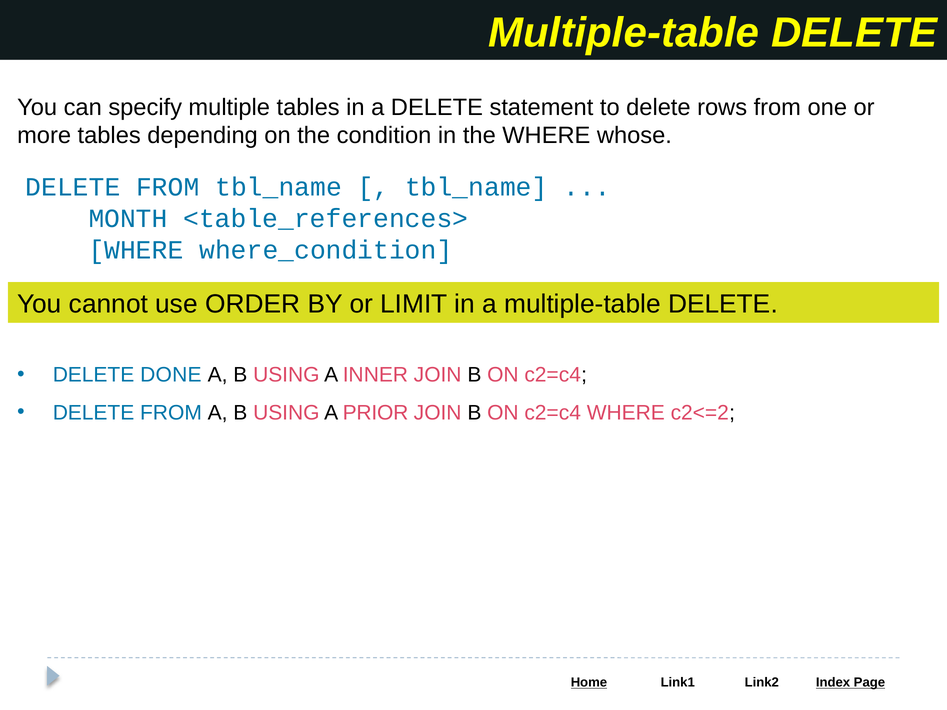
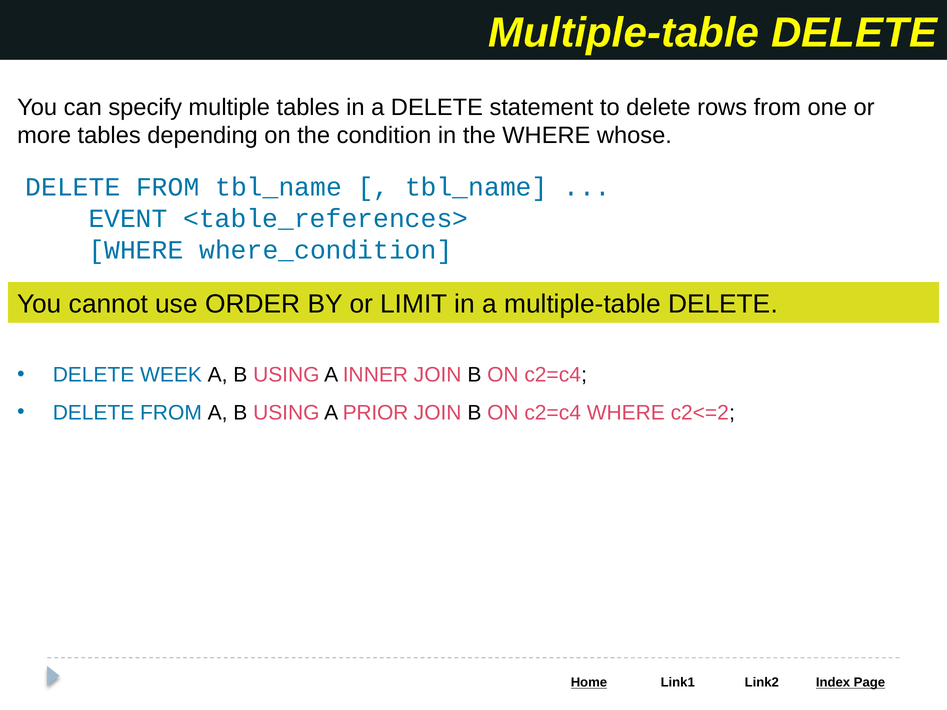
MONTH: MONTH -> EVENT
DONE: DONE -> WEEK
